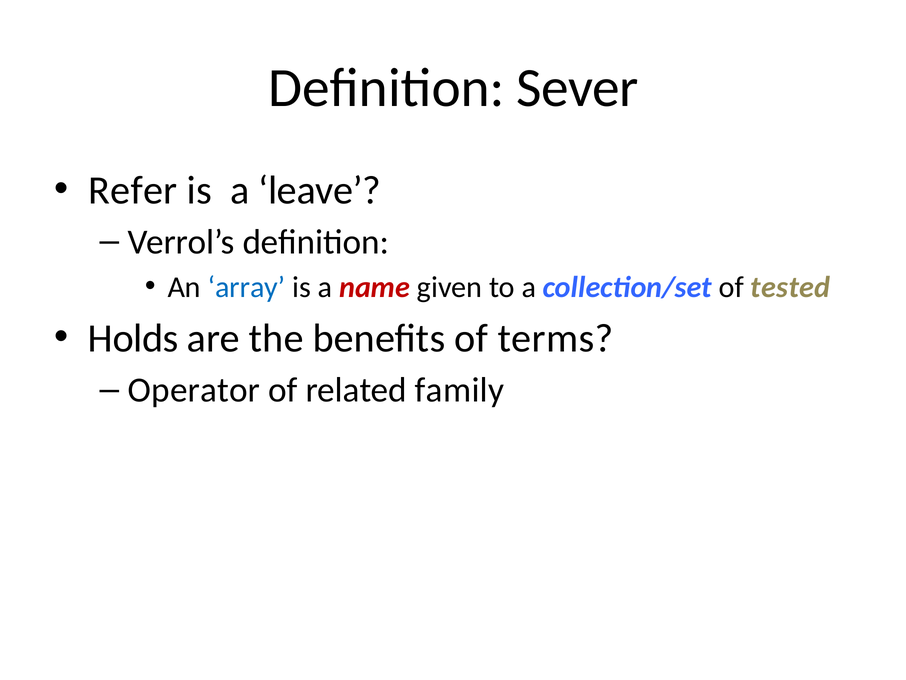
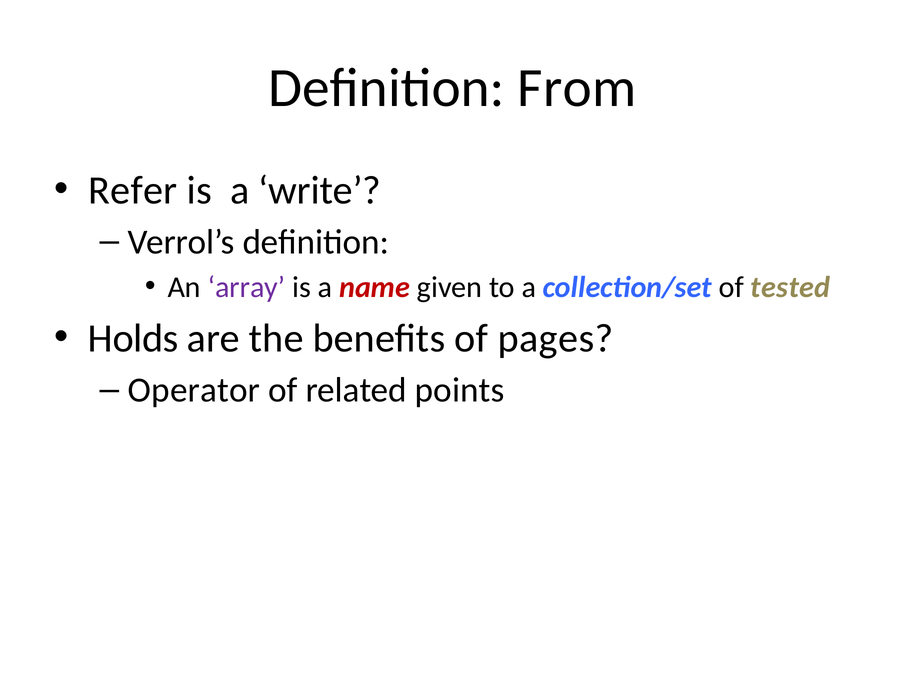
Sever: Sever -> From
leave: leave -> write
array colour: blue -> purple
terms: terms -> pages
family: family -> points
